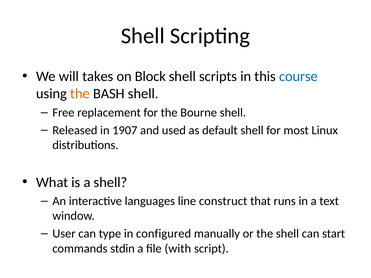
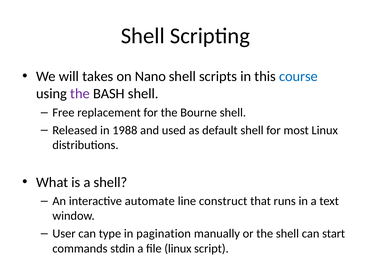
Block: Block -> Nano
the at (80, 94) colour: orange -> purple
1907: 1907 -> 1988
languages: languages -> automate
configured: configured -> pagination
file with: with -> linux
